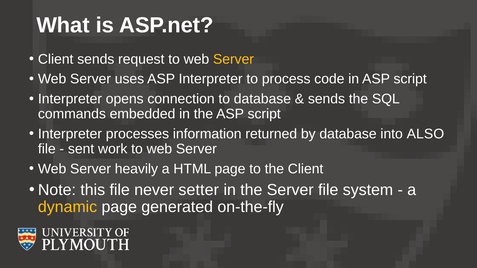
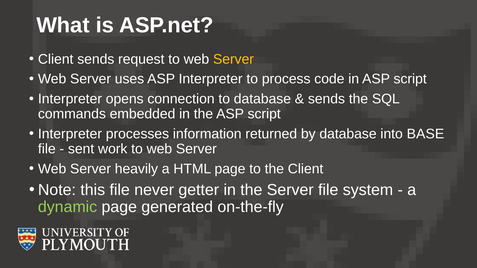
ALSO: ALSO -> BASE
setter: setter -> getter
dynamic colour: yellow -> light green
